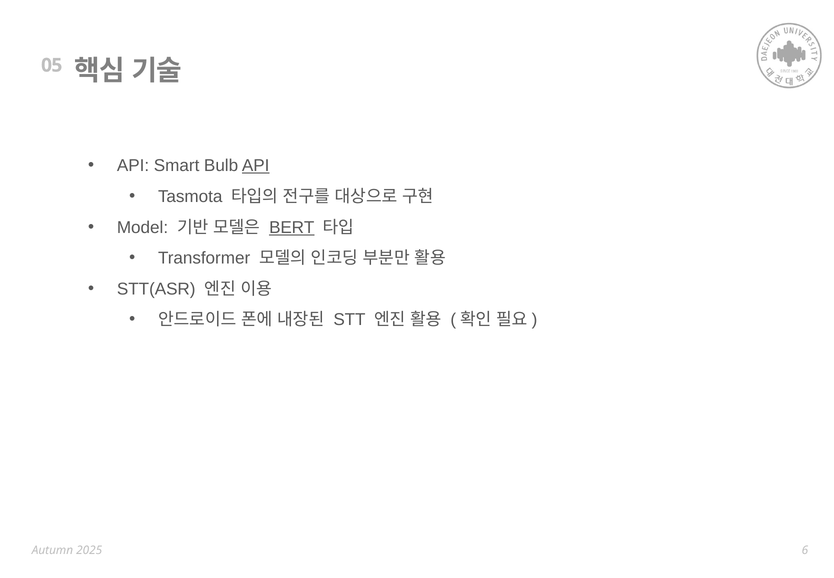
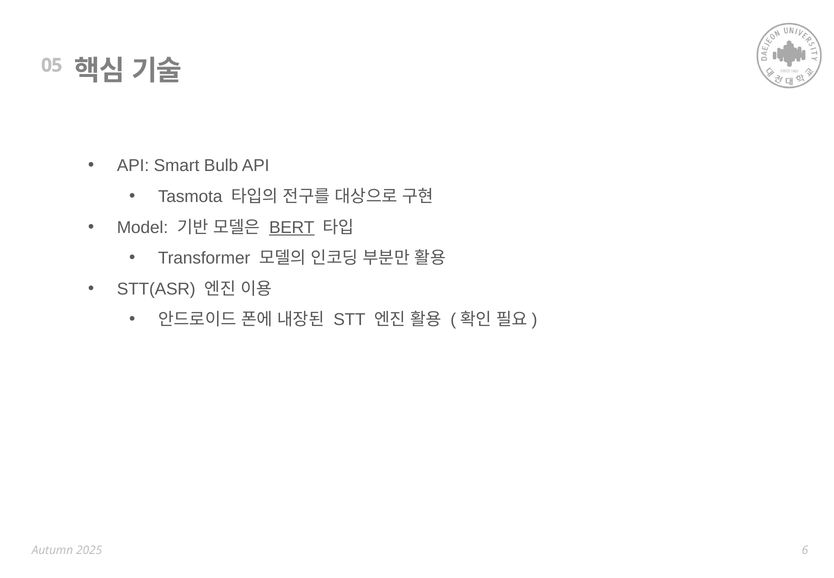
API at (256, 166) underline: present -> none
